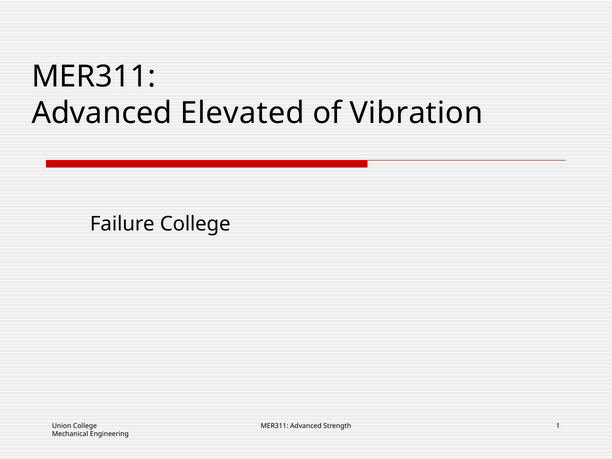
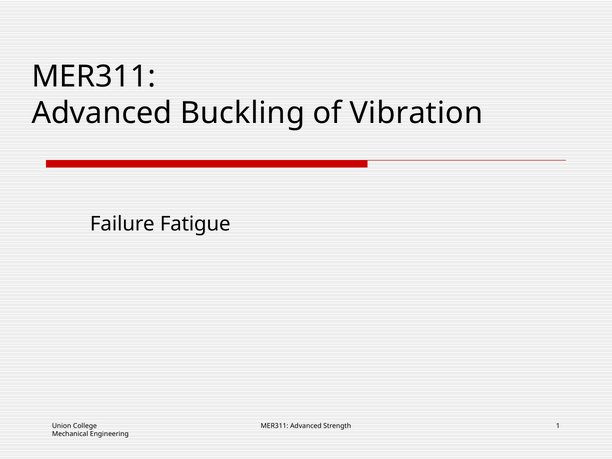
Elevated: Elevated -> Buckling
Failure College: College -> Fatigue
